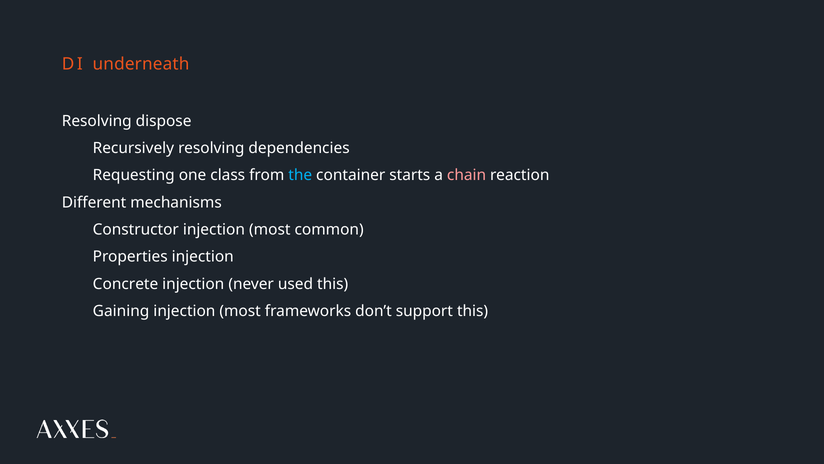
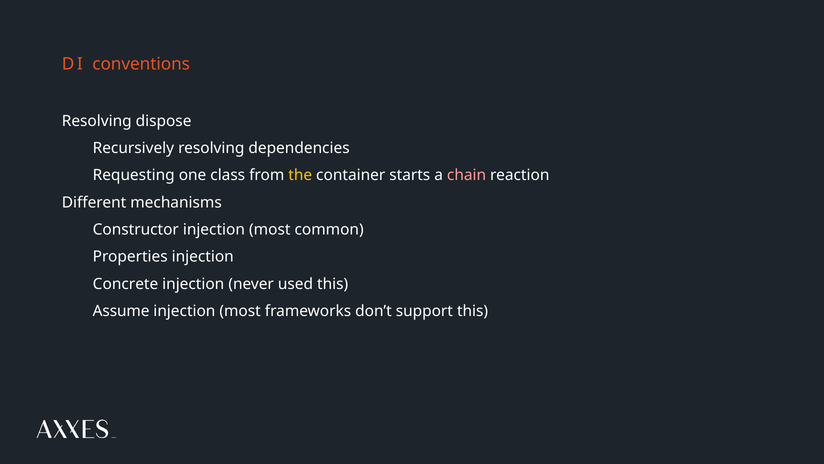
underneath: underneath -> conventions
the colour: light blue -> yellow
Gaining: Gaining -> Assume
